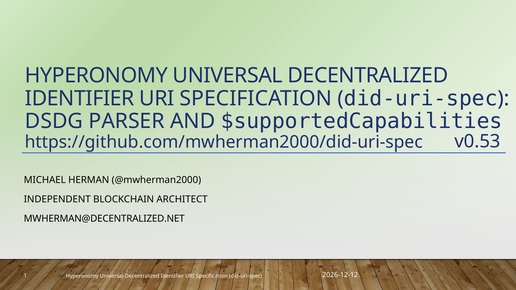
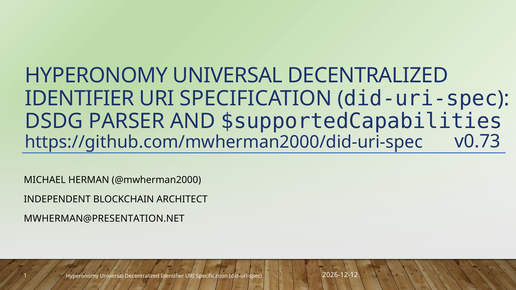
v0.53: v0.53 -> v0.73
MWHERMAN@DECENTRALIZED.NET: MWHERMAN@DECENTRALIZED.NET -> MWHERMAN@PRESENTATION.NET
